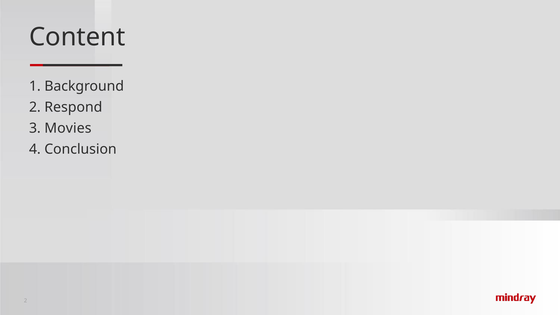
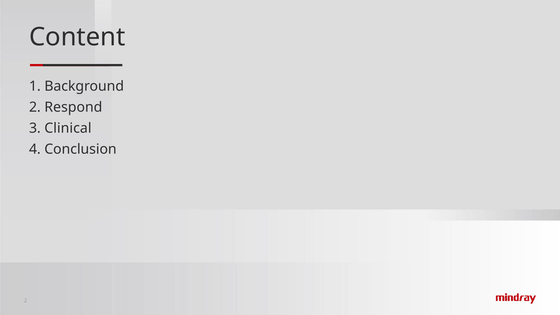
Movies: Movies -> Clinical
